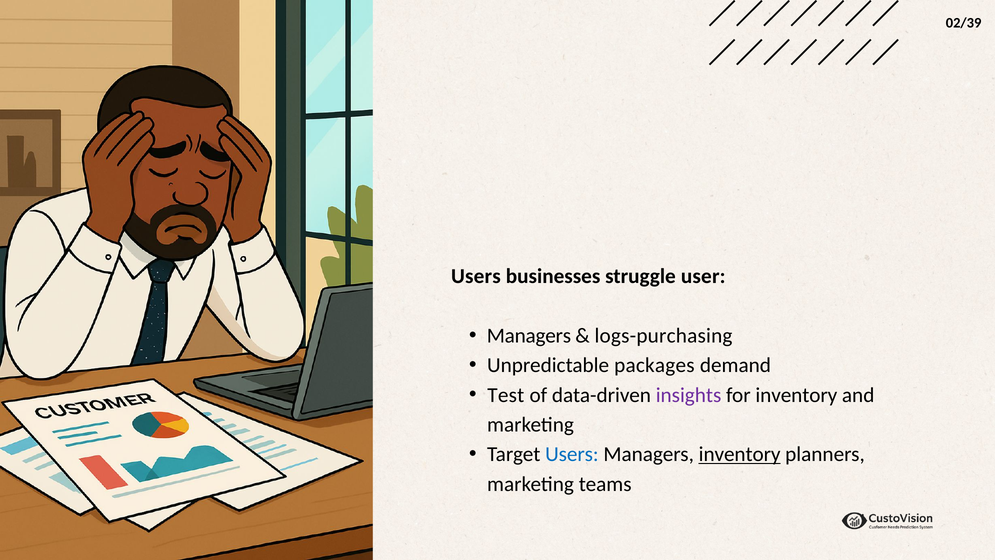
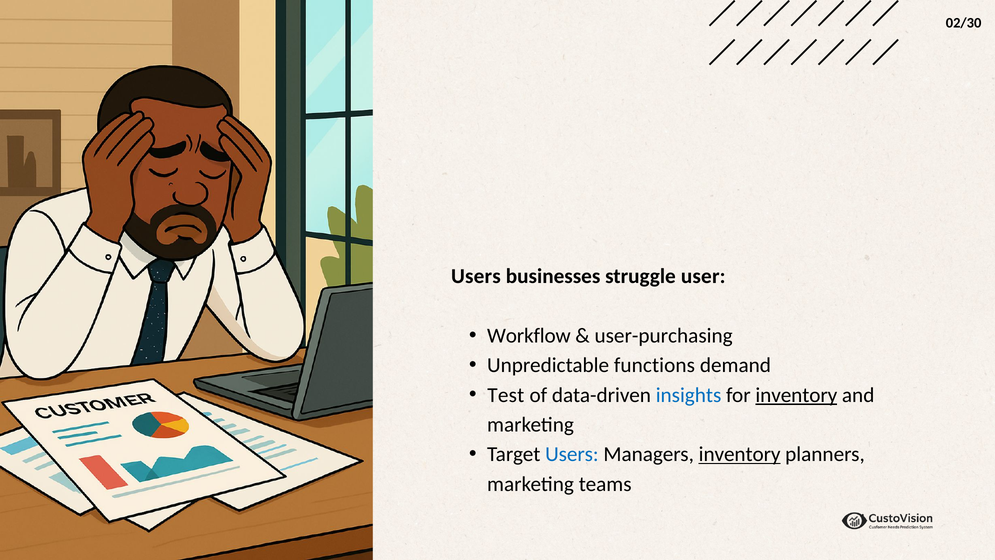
02/39: 02/39 -> 02/30
Managers at (529, 335): Managers -> Workflow
logs-purchasing: logs-purchasing -> user-purchasing
packages: packages -> functions
insights colour: purple -> blue
inventory at (796, 395) underline: none -> present
